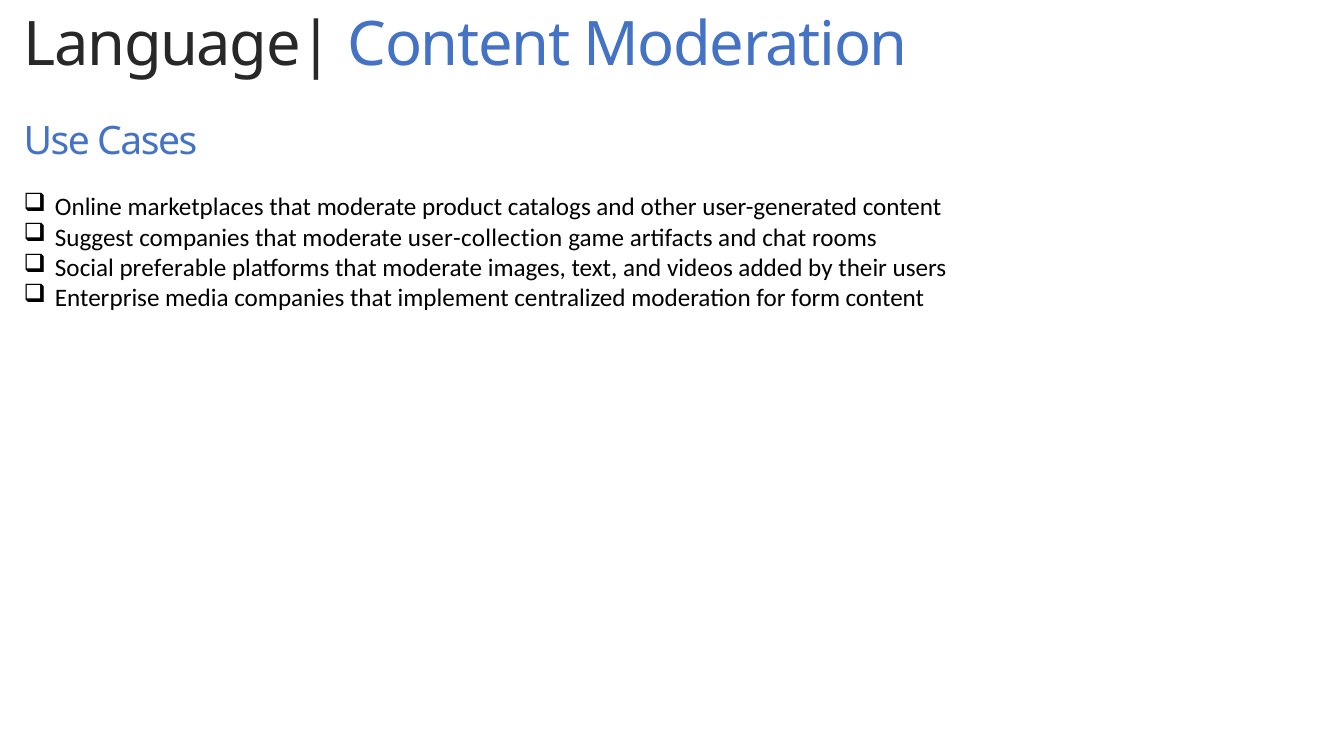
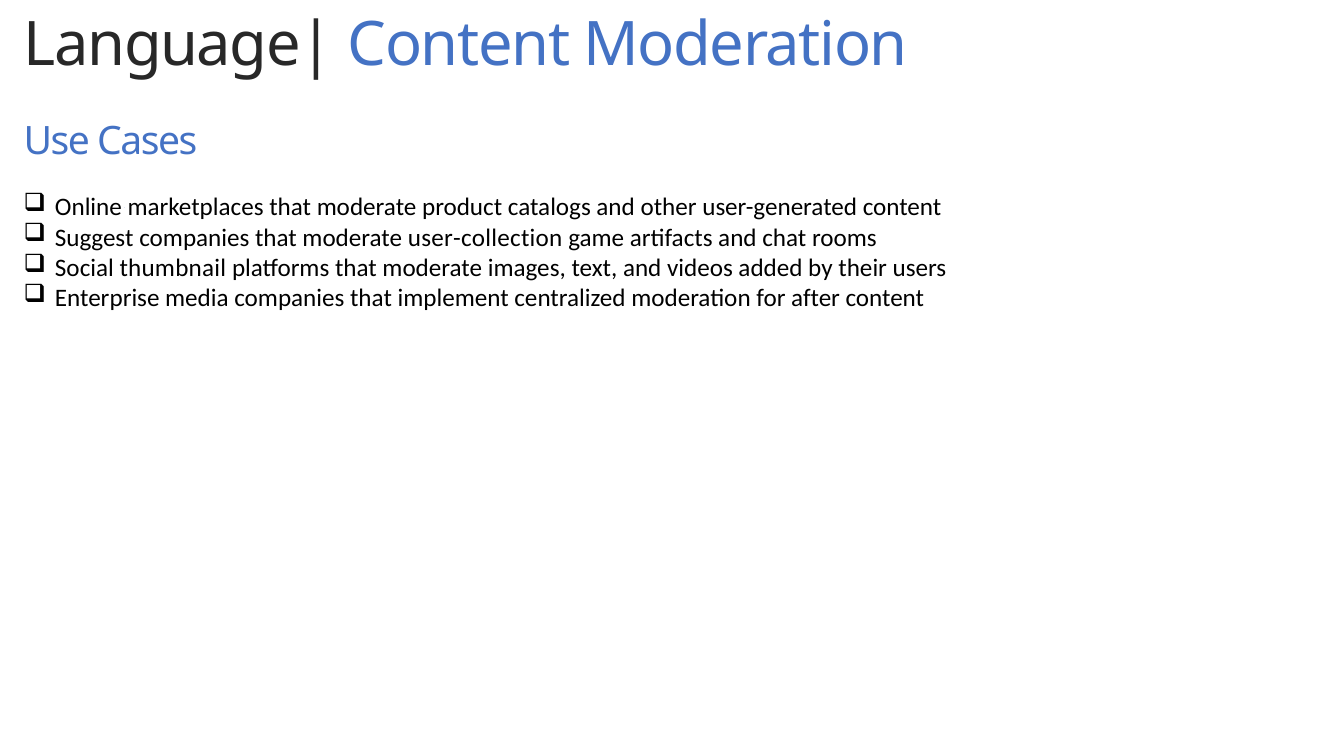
preferable: preferable -> thumbnail
form: form -> after
